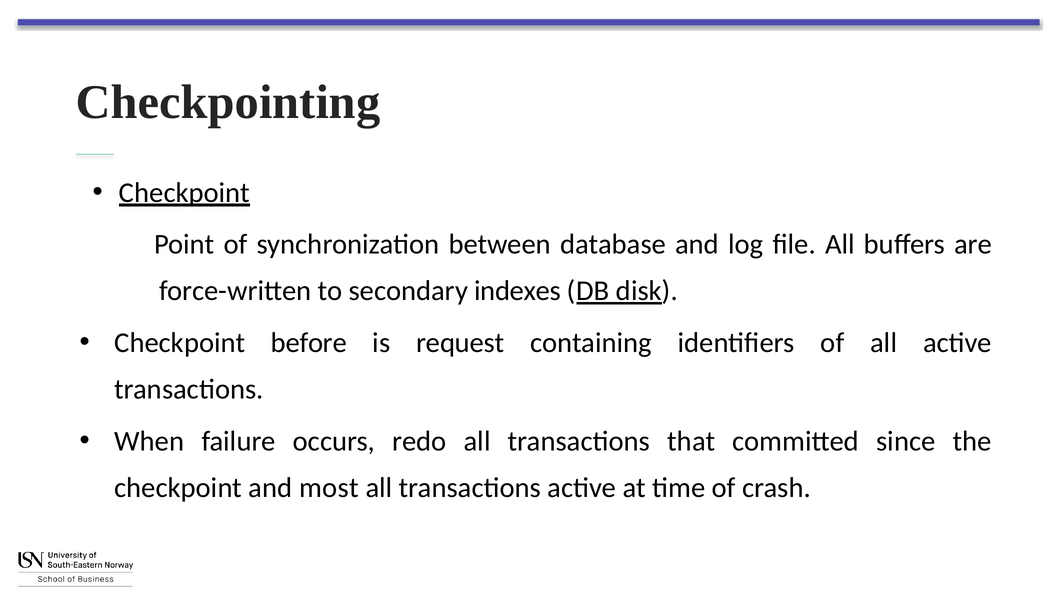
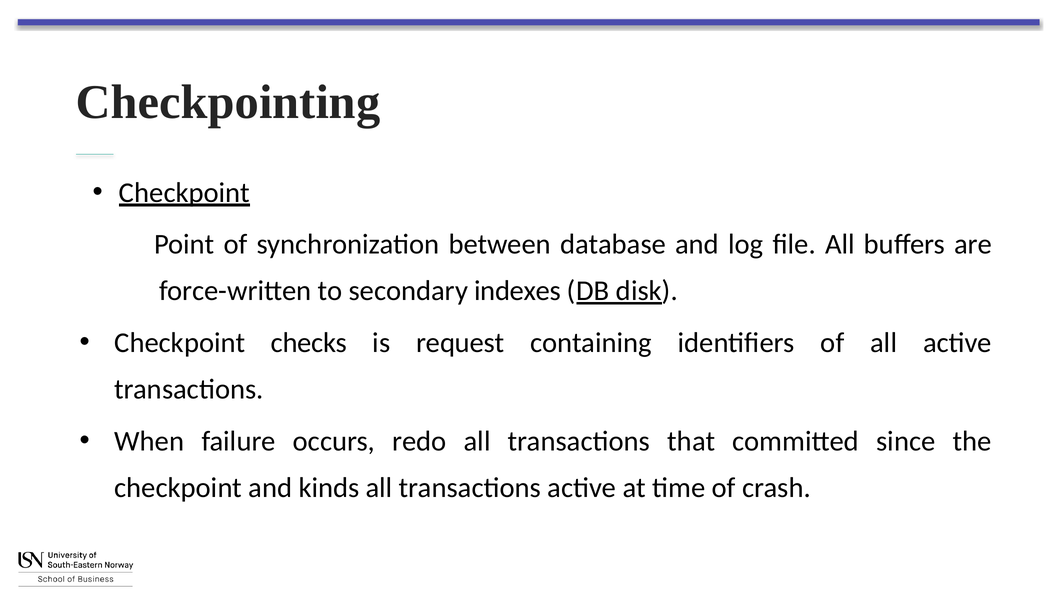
before: before -> checks
most: most -> kinds
